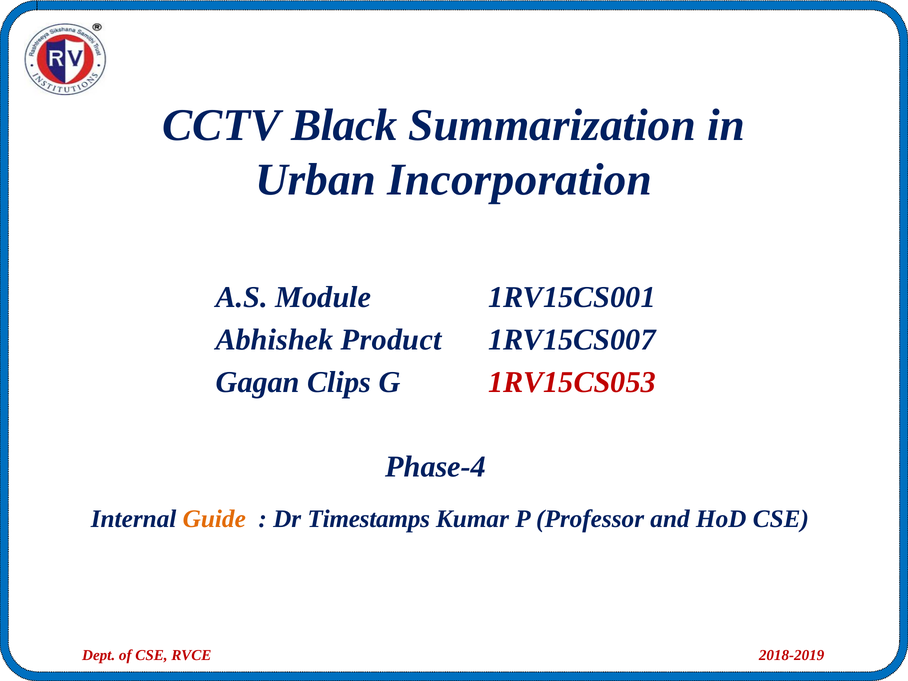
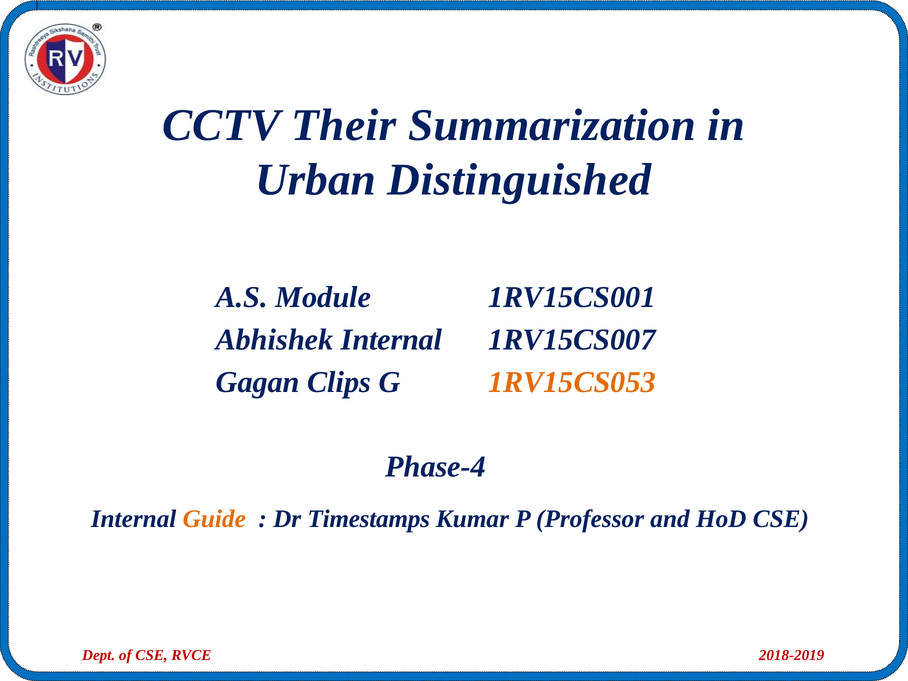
Black: Black -> Their
Incorporation: Incorporation -> Distinguished
Abhishek Product: Product -> Internal
1RV15CS053 colour: red -> orange
